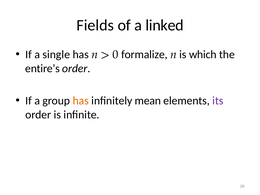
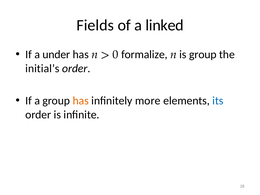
single: single -> under
is which: which -> group
entire’s: entire’s -> initial’s
mean: mean -> more
its colour: purple -> blue
